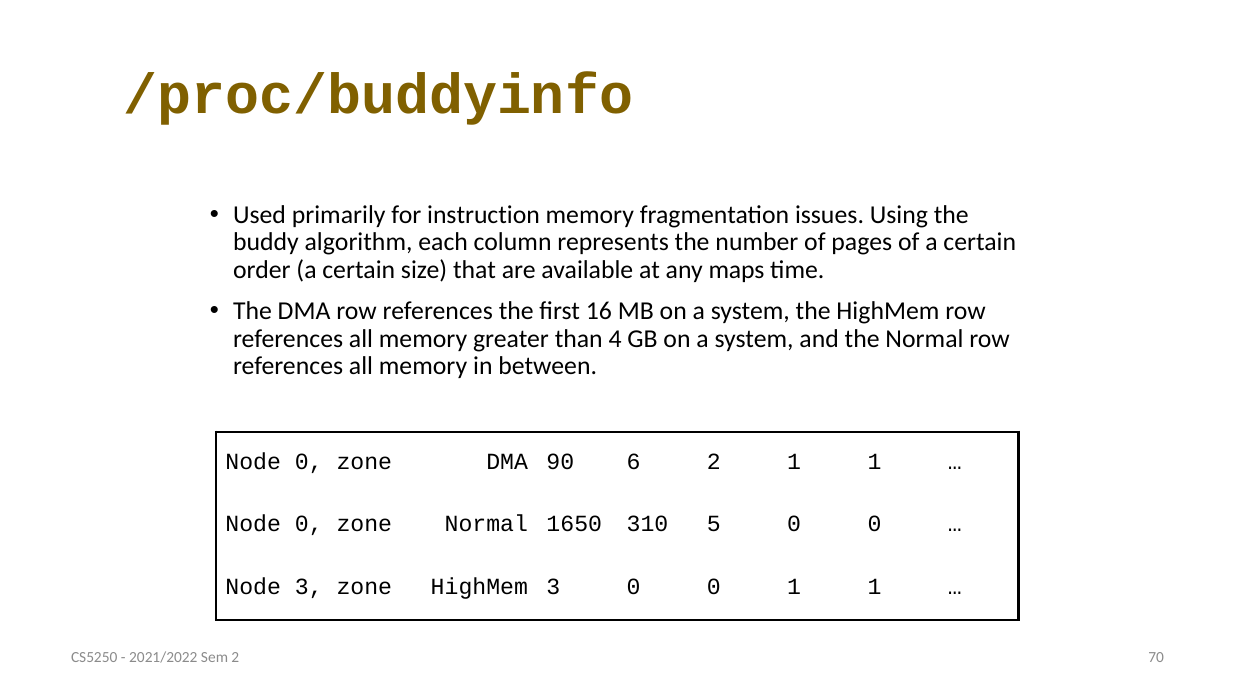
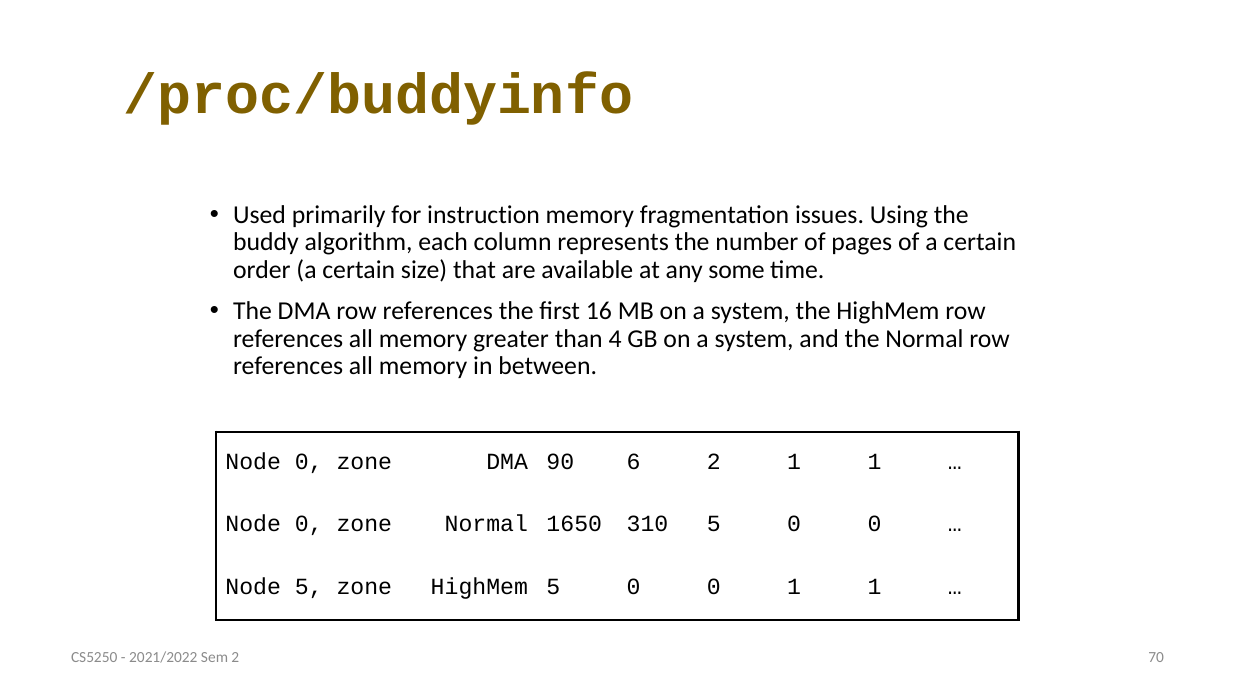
maps: maps -> some
Node 3: 3 -> 5
HighMem 3: 3 -> 5
